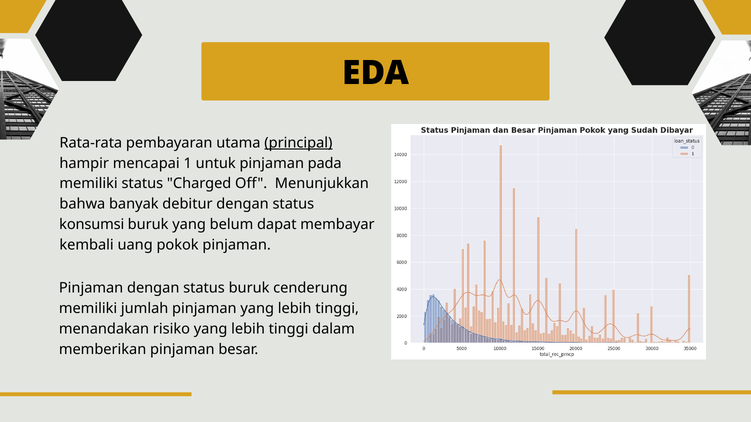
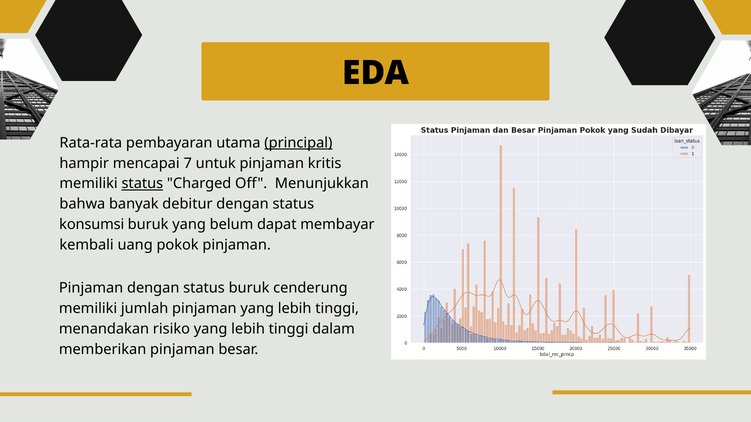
1: 1 -> 7
pada: pada -> kritis
status at (142, 184) underline: none -> present
